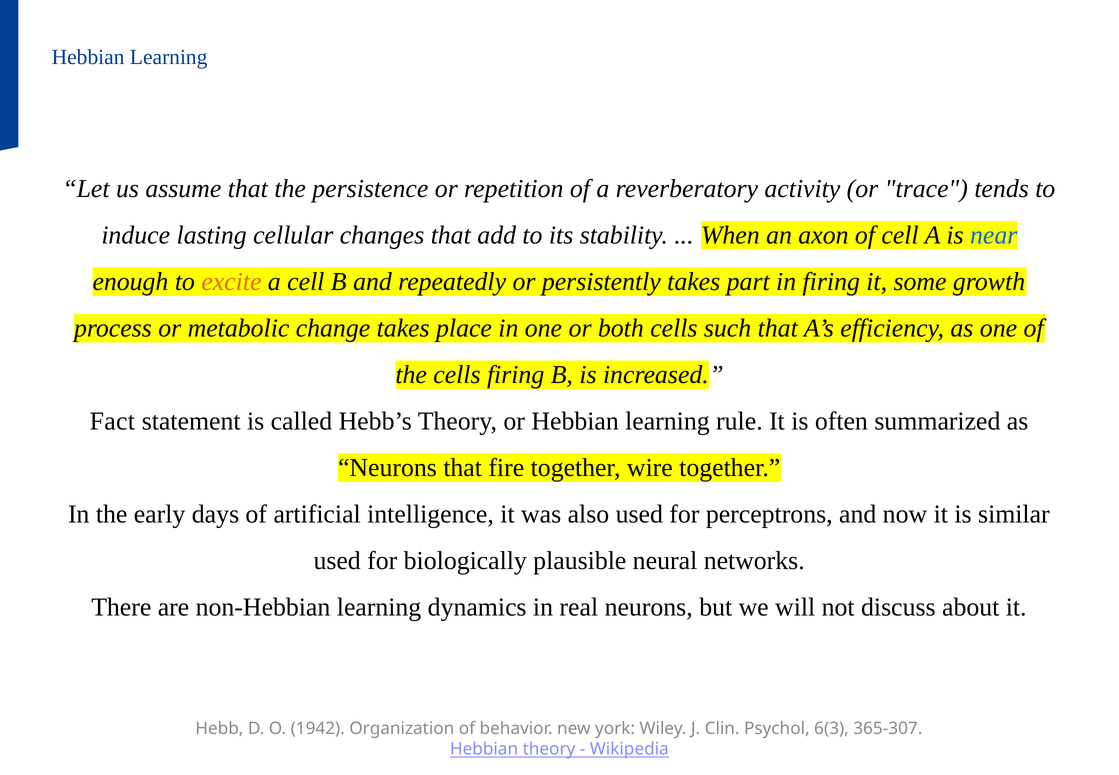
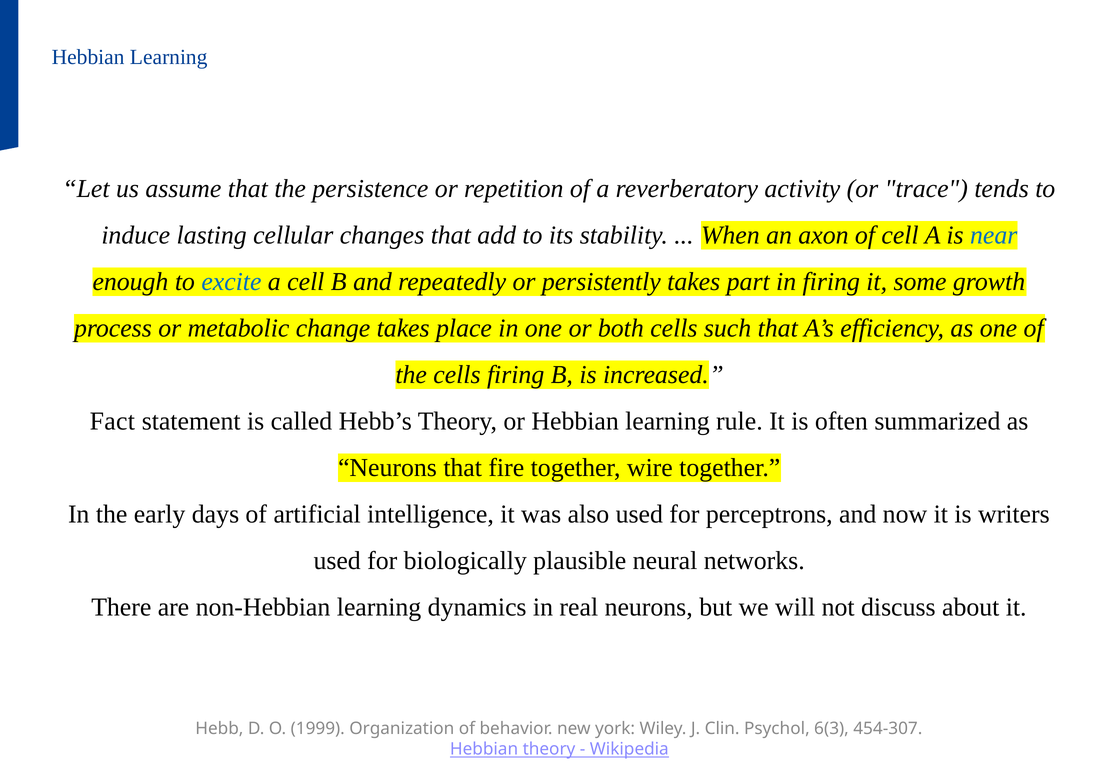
excite colour: orange -> blue
similar: similar -> writers
1942: 1942 -> 1999
365-307: 365-307 -> 454-307
